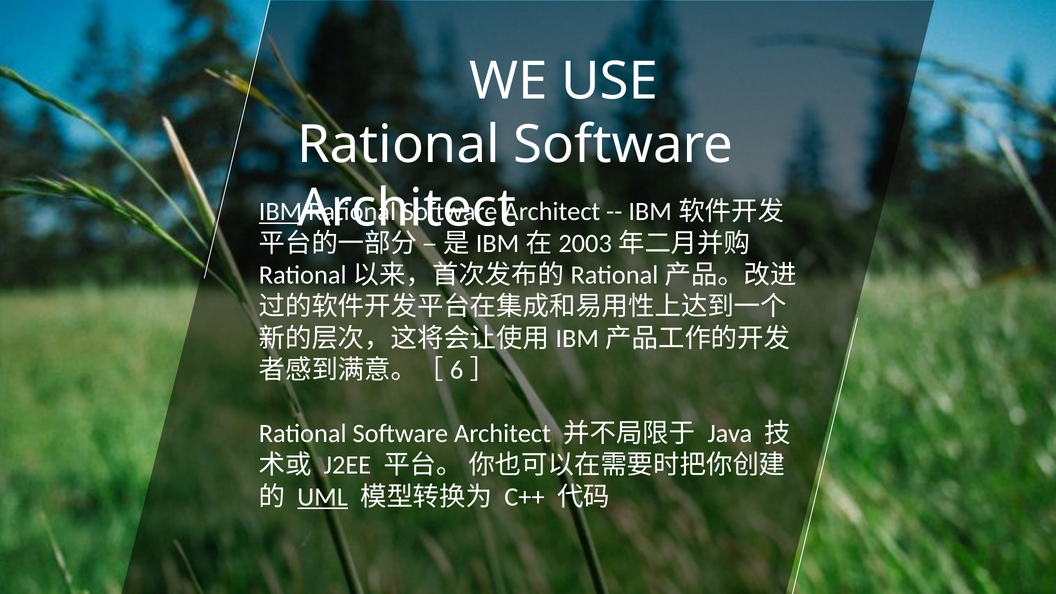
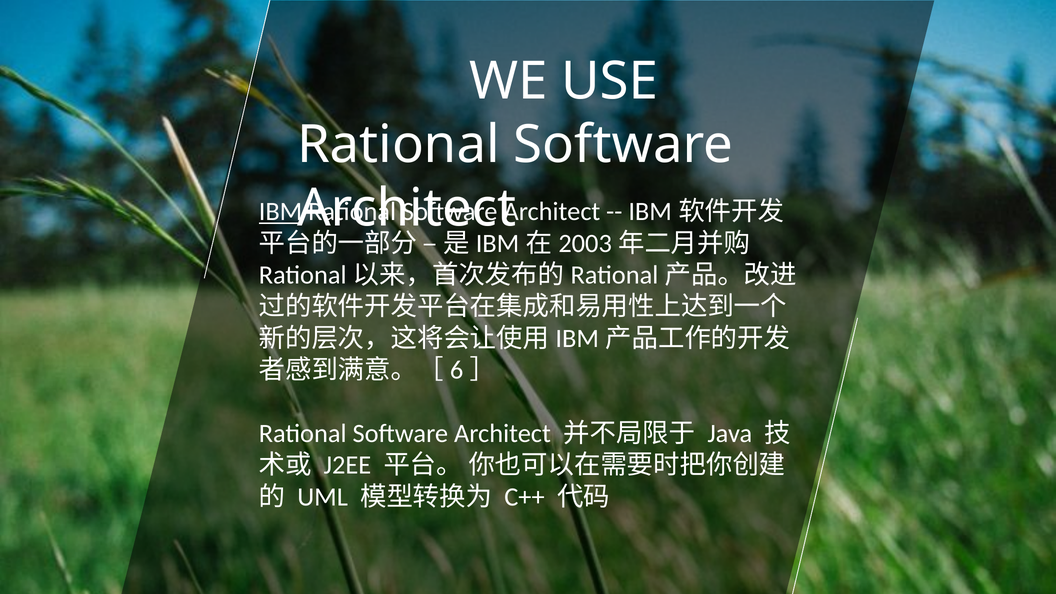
UML underline: present -> none
